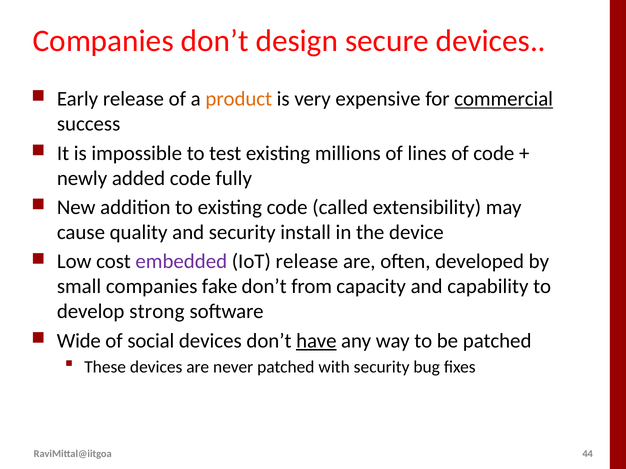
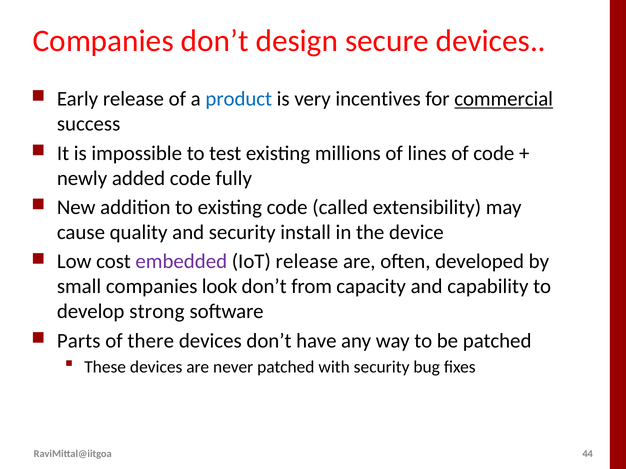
product colour: orange -> blue
expensive: expensive -> incentives
fake: fake -> look
Wide: Wide -> Parts
social: social -> there
have underline: present -> none
